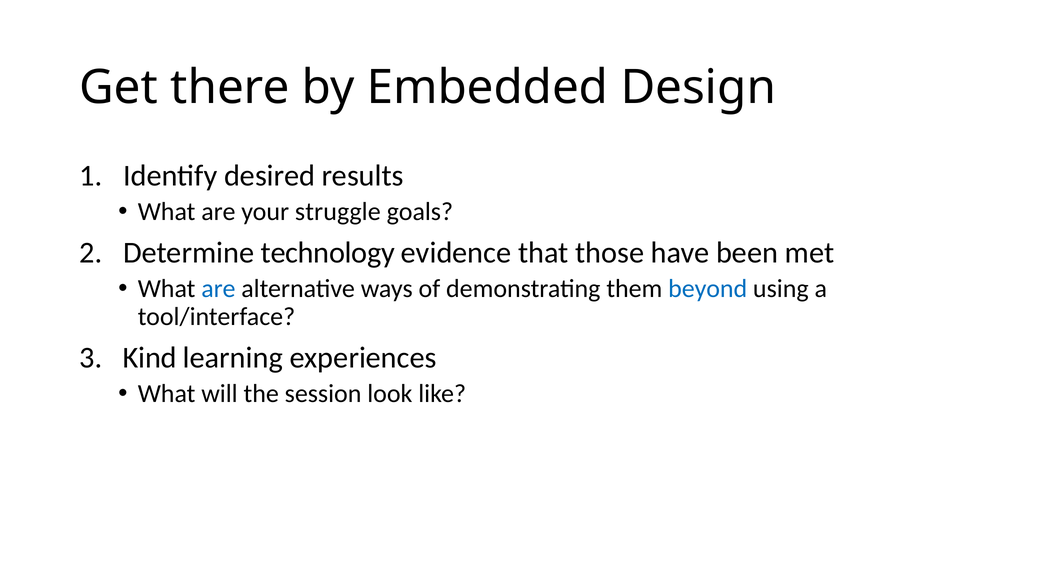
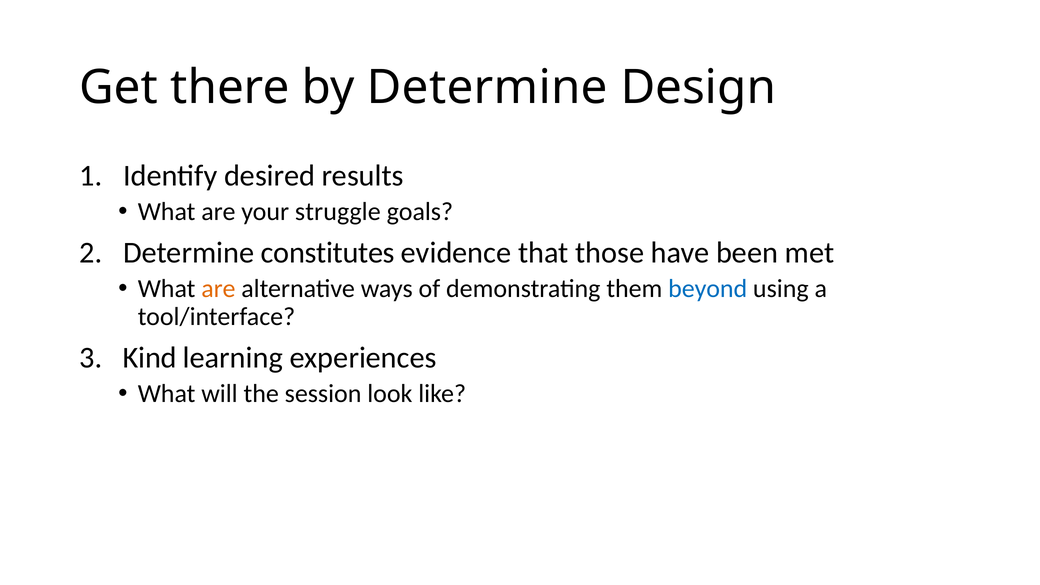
by Embedded: Embedded -> Determine
technology: technology -> constitutes
are at (218, 289) colour: blue -> orange
